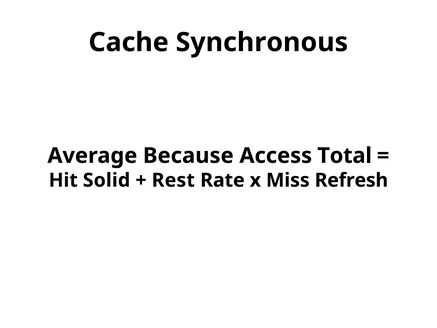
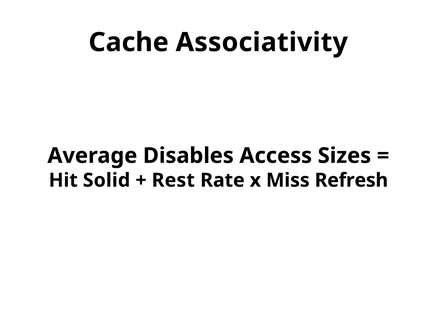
Synchronous: Synchronous -> Associativity
Because: Because -> Disables
Total: Total -> Sizes
